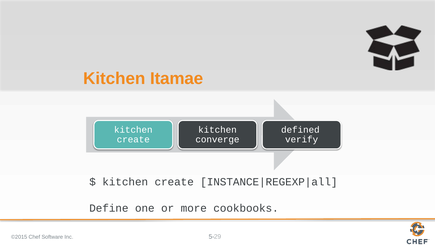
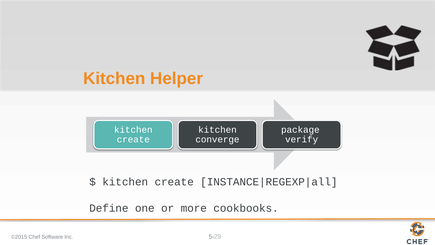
Itamae: Itamae -> Helper
defined: defined -> package
